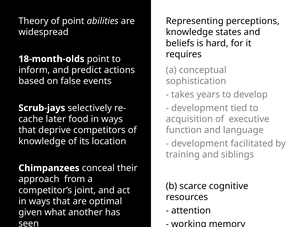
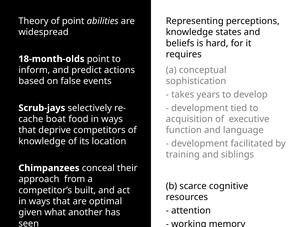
later: later -> boat
joint: joint -> built
